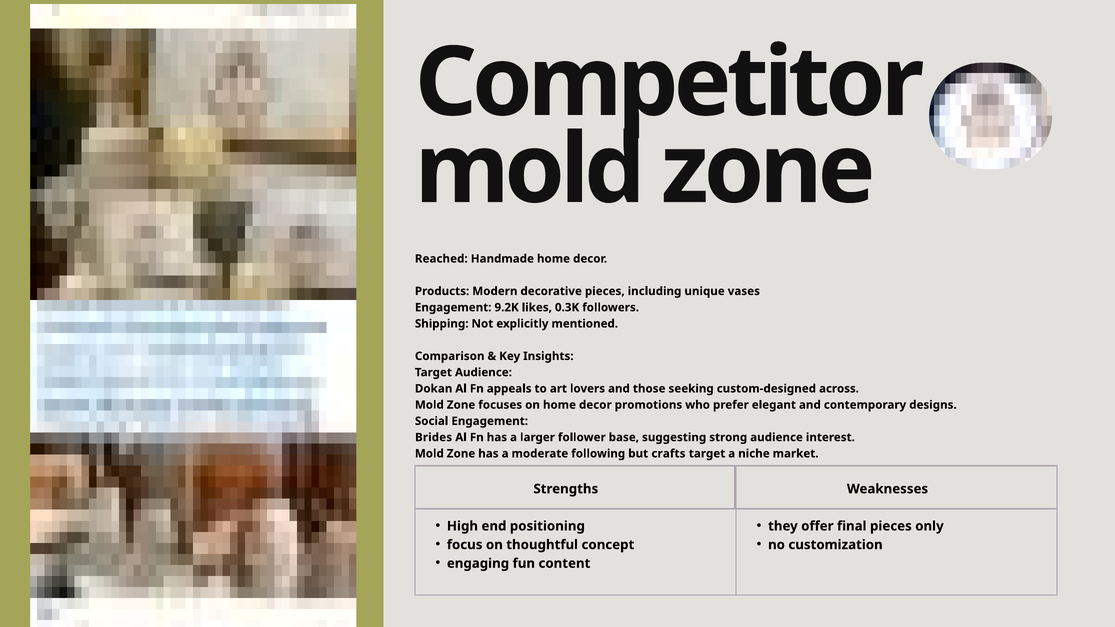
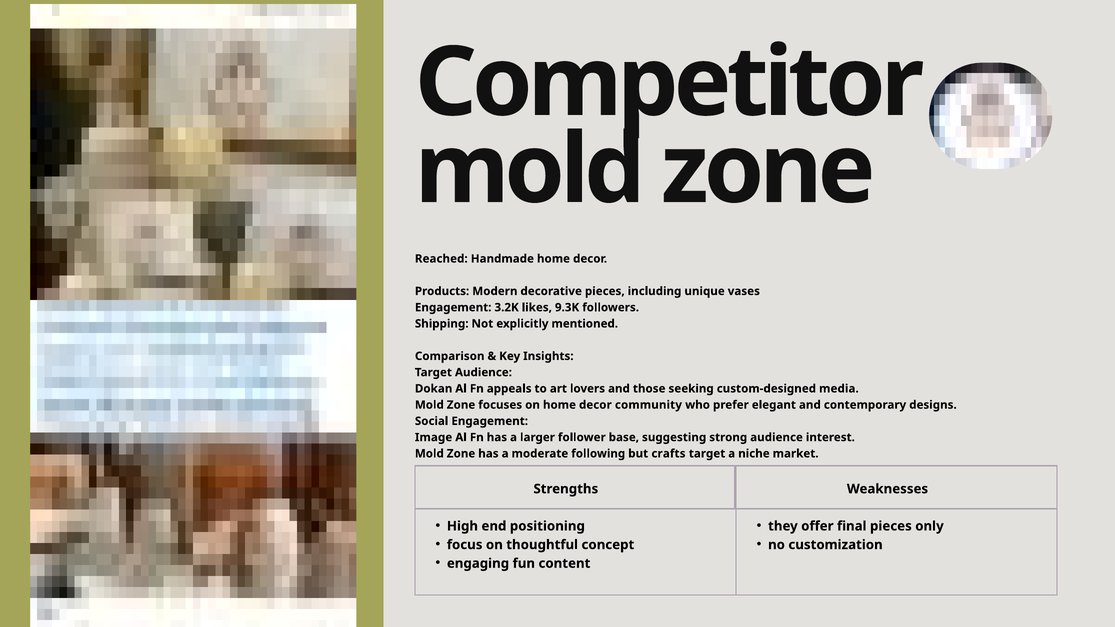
9.2K: 9.2K -> 3.2K
0.3K: 0.3K -> 9.3K
across: across -> media
promotions: promotions -> community
Brides: Brides -> Image
